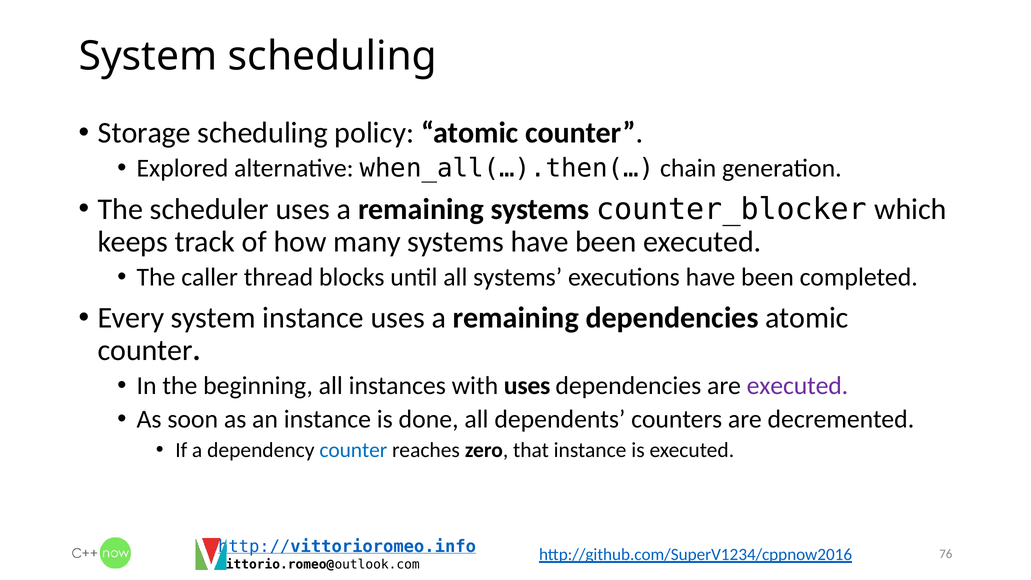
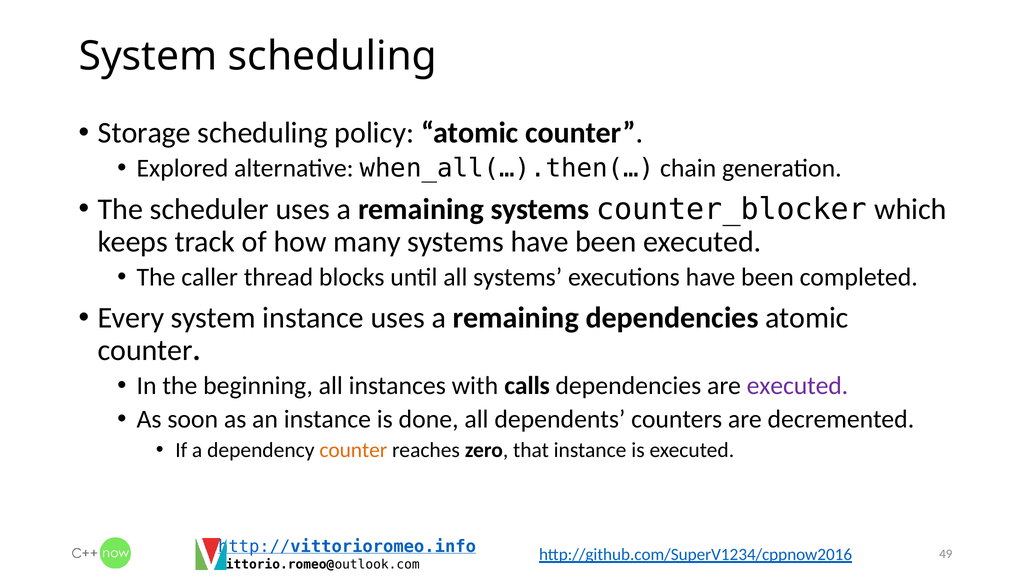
with uses: uses -> calls
counter at (353, 450) colour: blue -> orange
76: 76 -> 49
